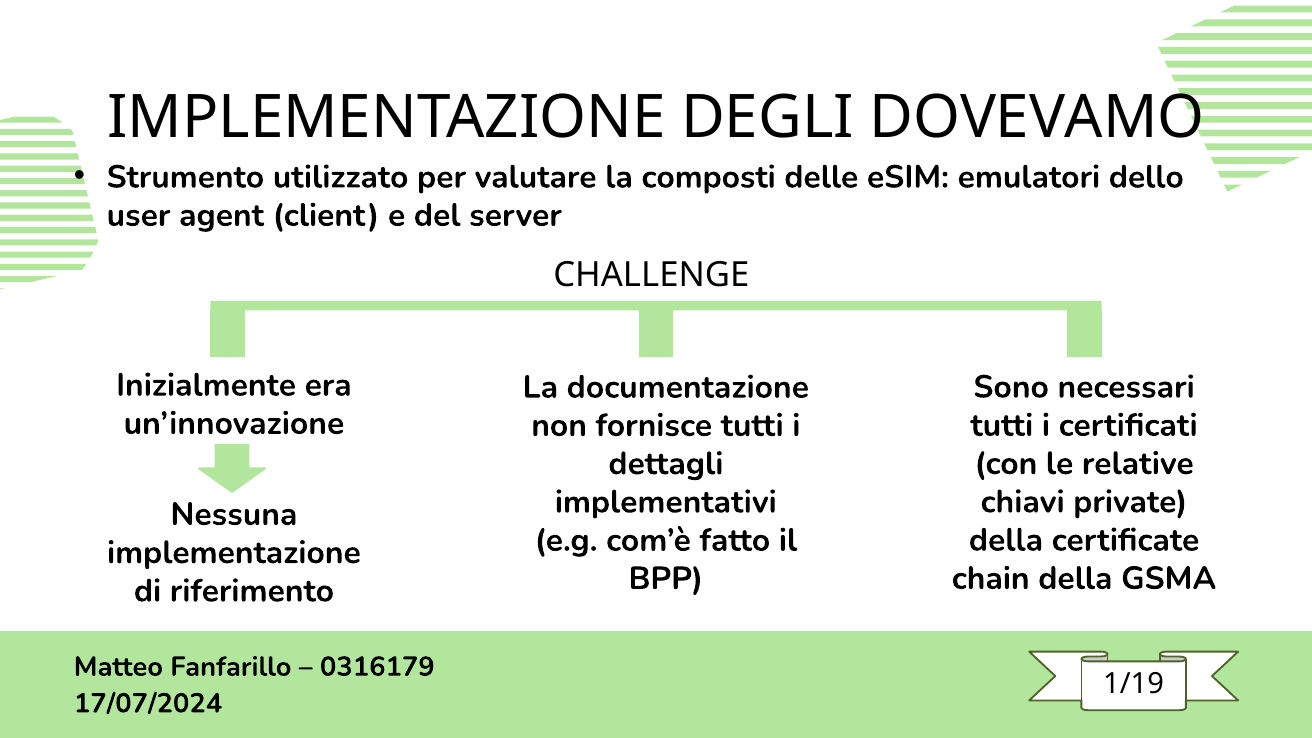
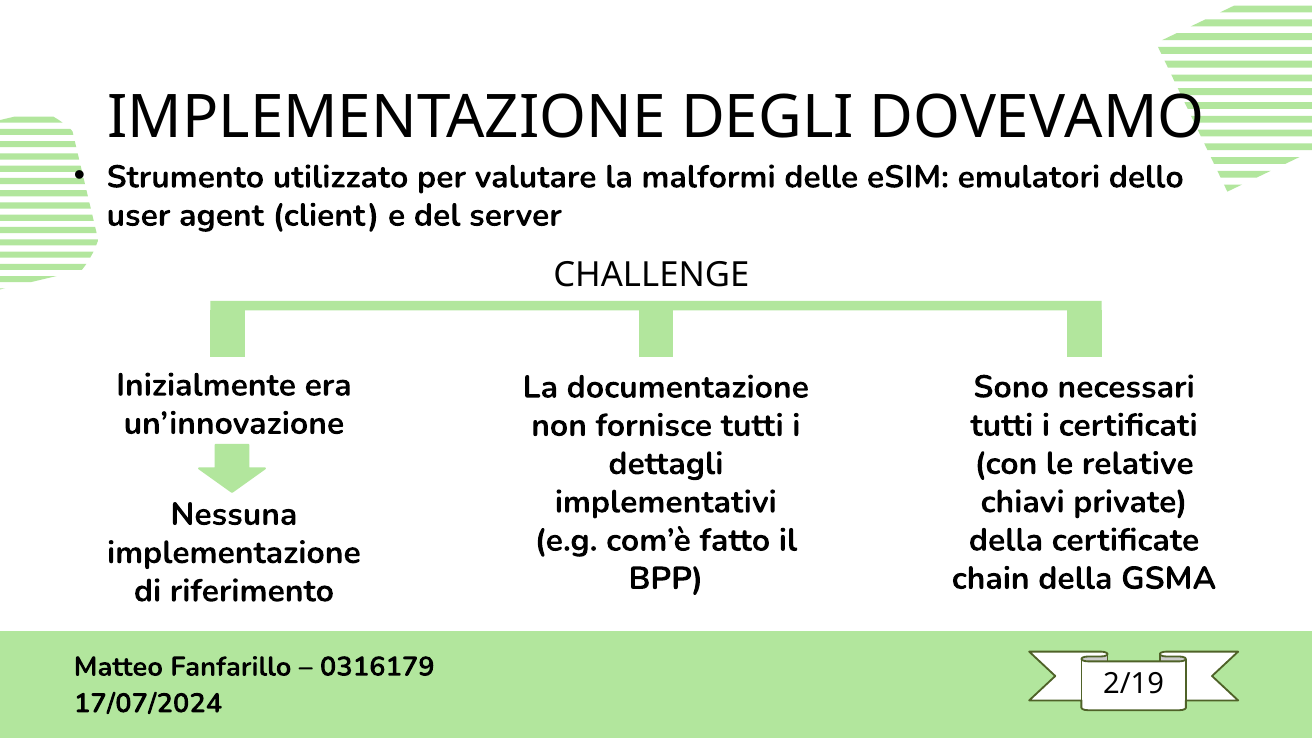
composti: composti -> malformi
1/19: 1/19 -> 2/19
